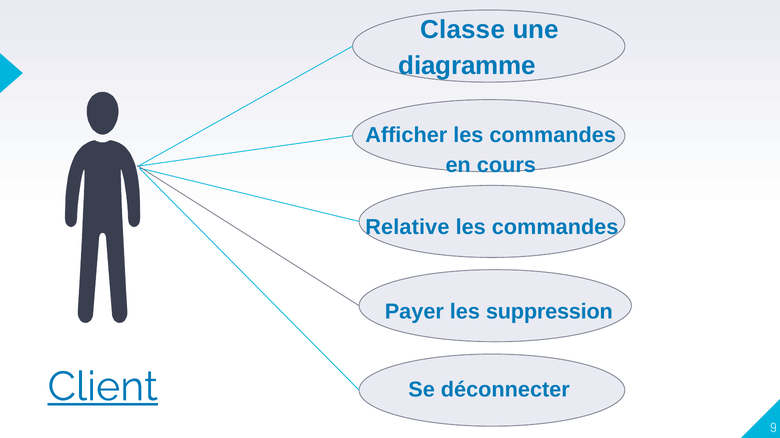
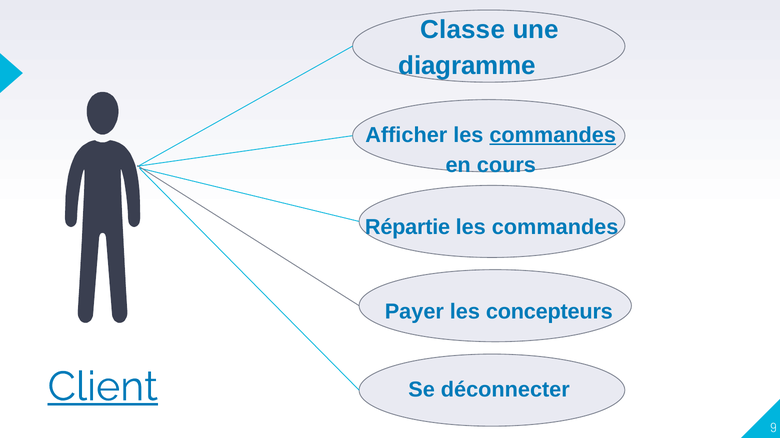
commandes at (553, 135) underline: none -> present
Relative: Relative -> Répartie
suppression: suppression -> concepteurs
